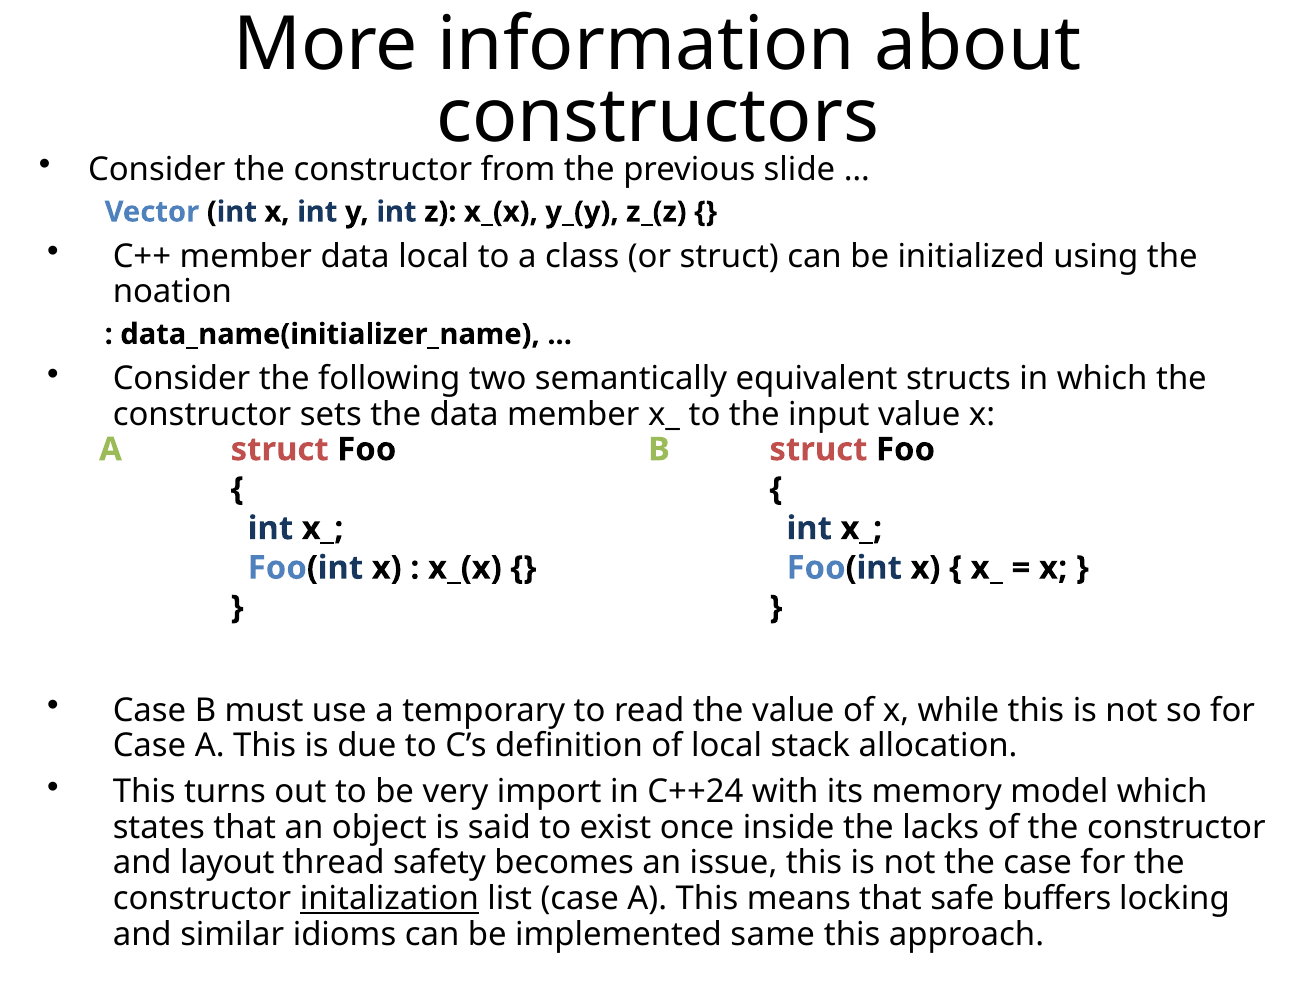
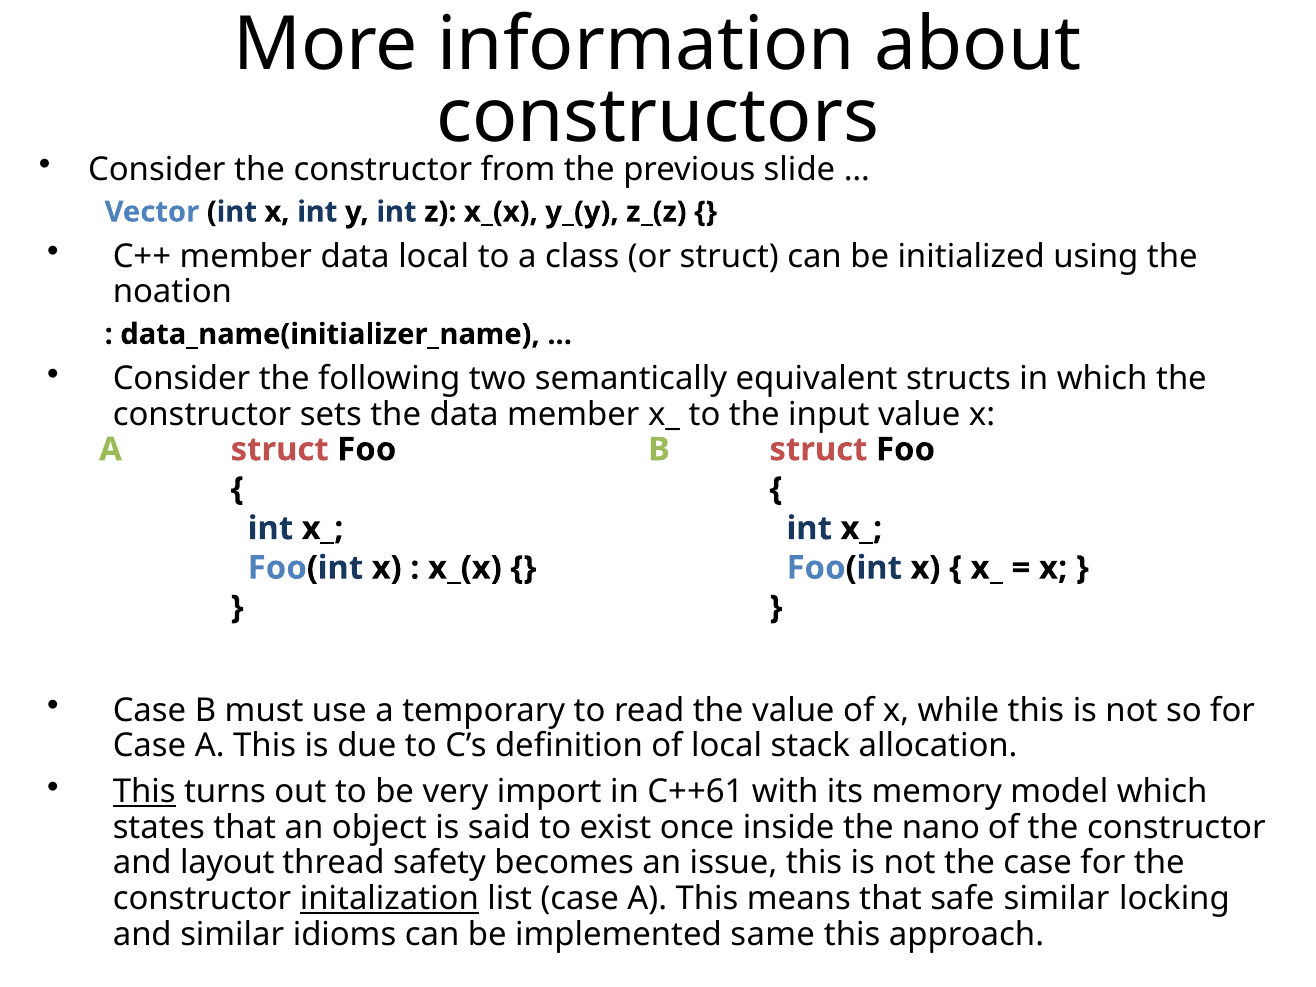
This at (144, 792) underline: none -> present
C++24: C++24 -> C++61
lacks: lacks -> nano
safe buffers: buffers -> similar
